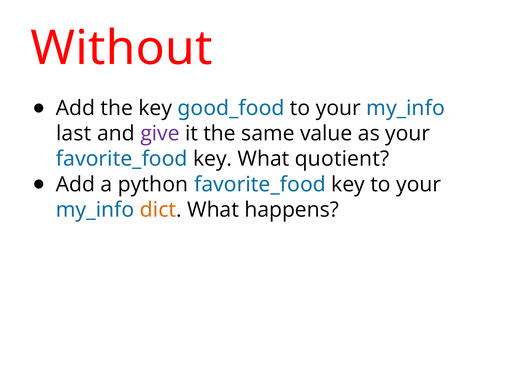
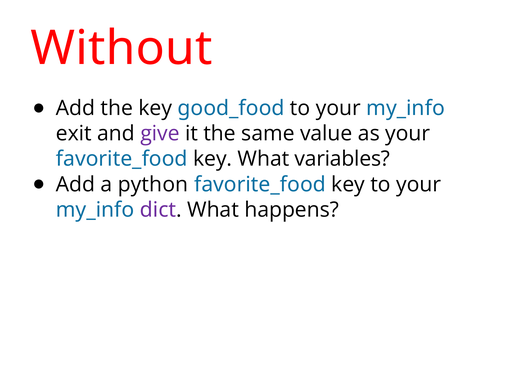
last: last -> exit
quotient: quotient -> variables
dict colour: orange -> purple
